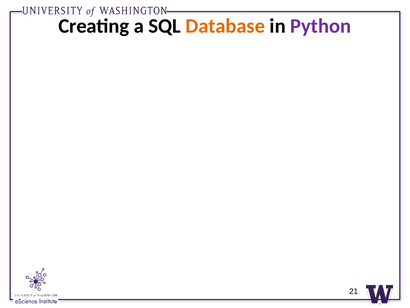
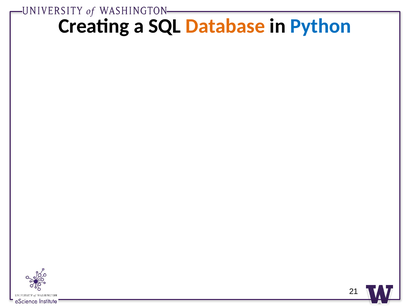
Python colour: purple -> blue
